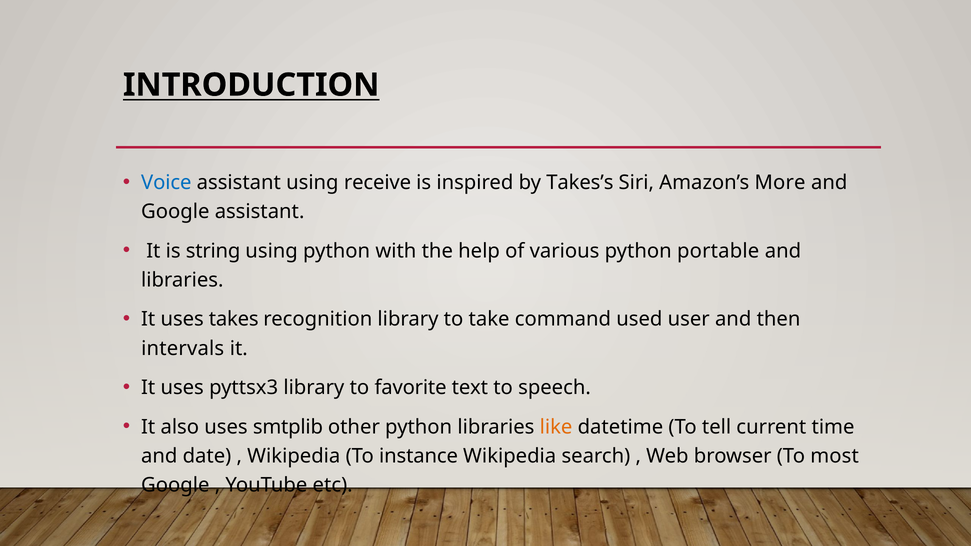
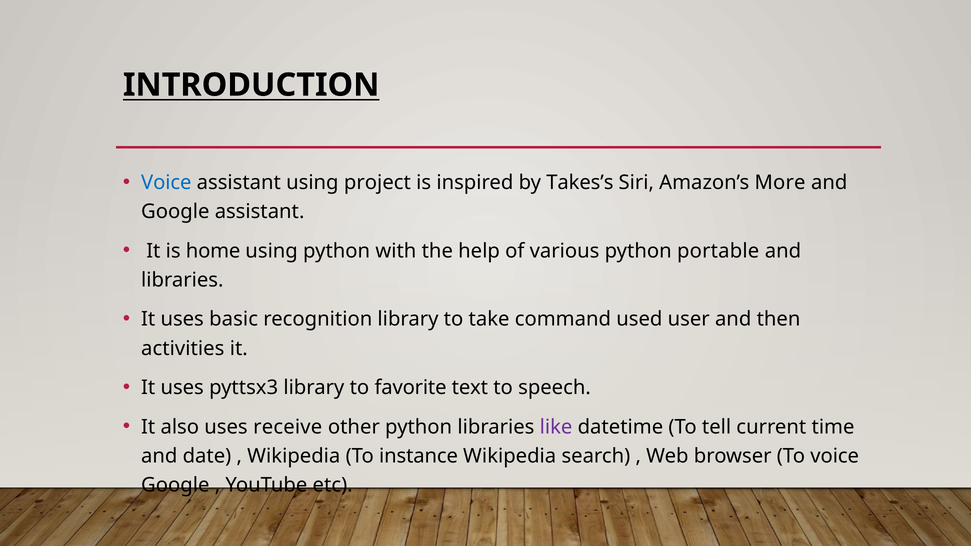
receive: receive -> project
string: string -> home
takes: takes -> basic
intervals: intervals -> activities
smtplib: smtplib -> receive
like colour: orange -> purple
To most: most -> voice
